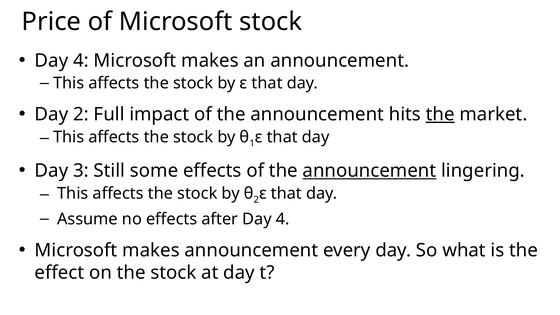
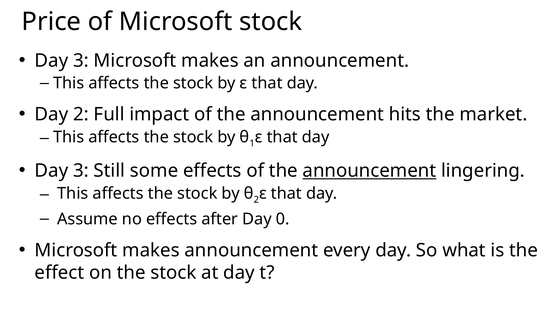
4 at (81, 61): 4 -> 3
the at (440, 114) underline: present -> none
after Day 4: 4 -> 0
